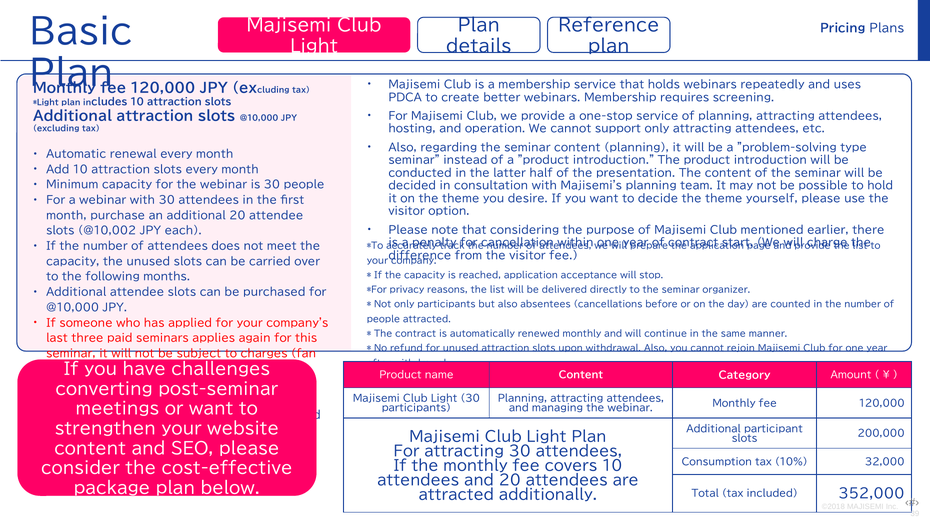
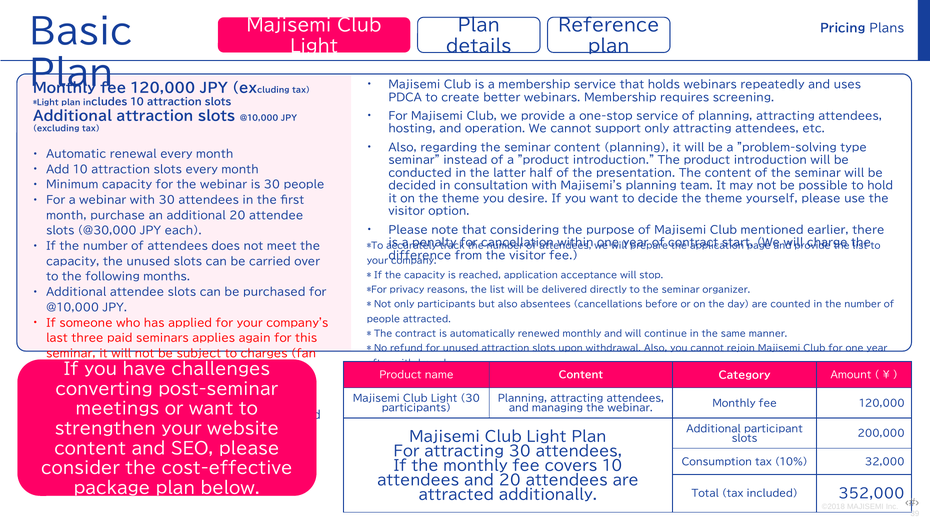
@10,002: @10,002 -> @30,000
